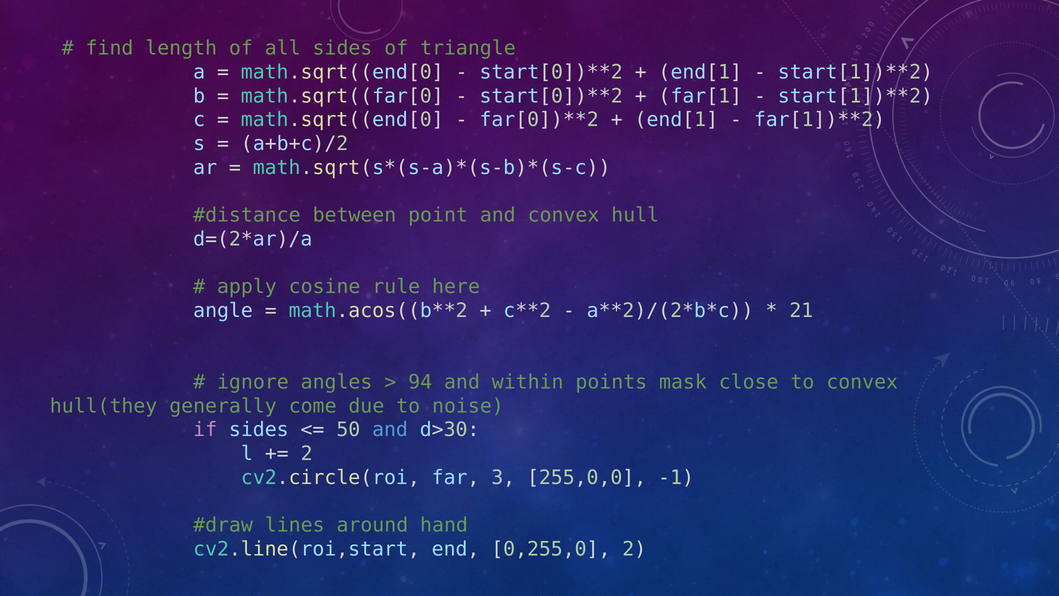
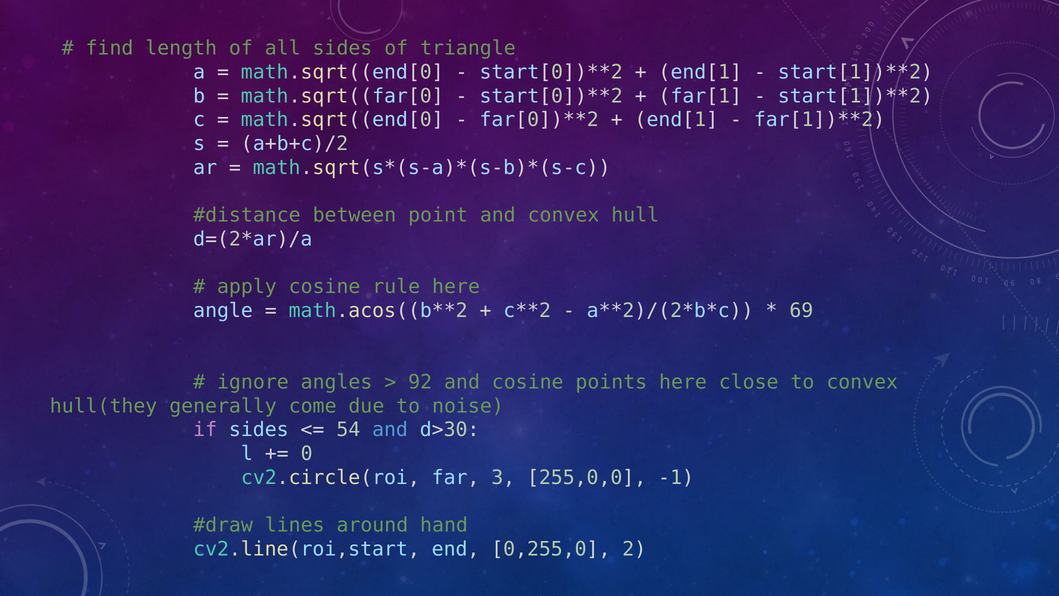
21: 21 -> 69
94: 94 -> 92
and within: within -> cosine
points mask: mask -> here
50: 50 -> 54
2 at (307, 453): 2 -> 0
